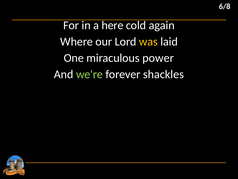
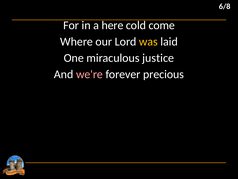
again: again -> come
power: power -> justice
we're colour: light green -> pink
shackles: shackles -> precious
